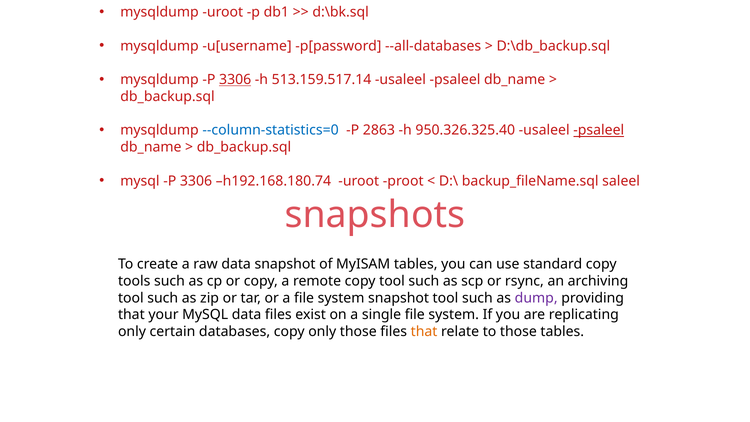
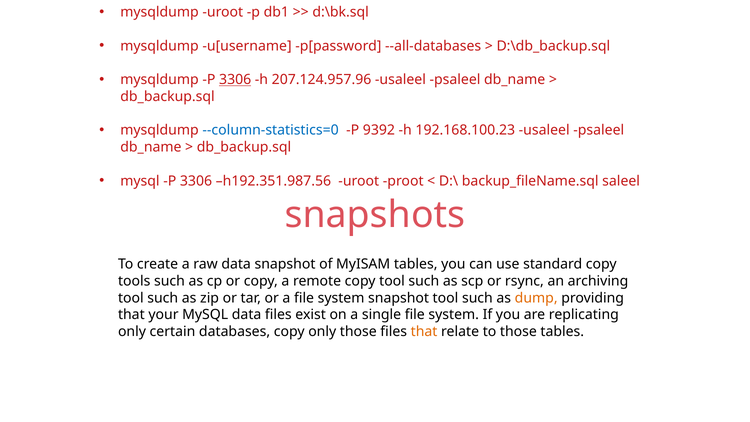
513.159.517.14: 513.159.517.14 -> 207.124.957.96
2863: 2863 -> 9392
950.326.325.40: 950.326.325.40 -> 192.168.100.23
psaleel at (599, 130) underline: present -> none
h192.168.180.74: h192.168.180.74 -> h192.351.987.56
dump colour: purple -> orange
